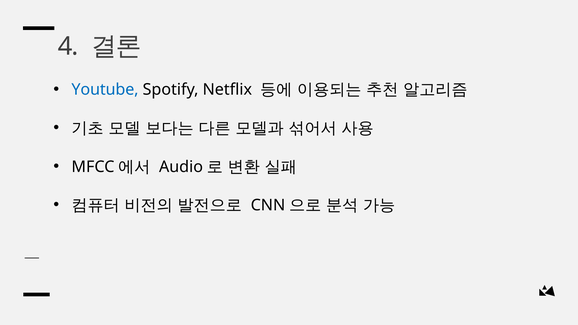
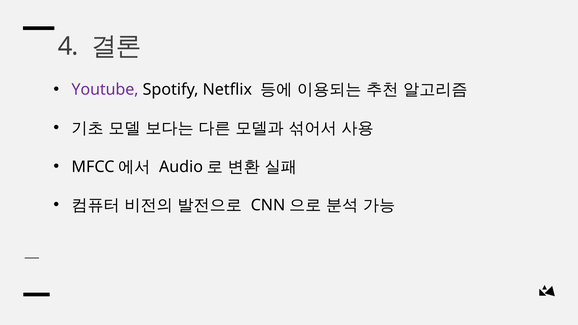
Youtube colour: blue -> purple
